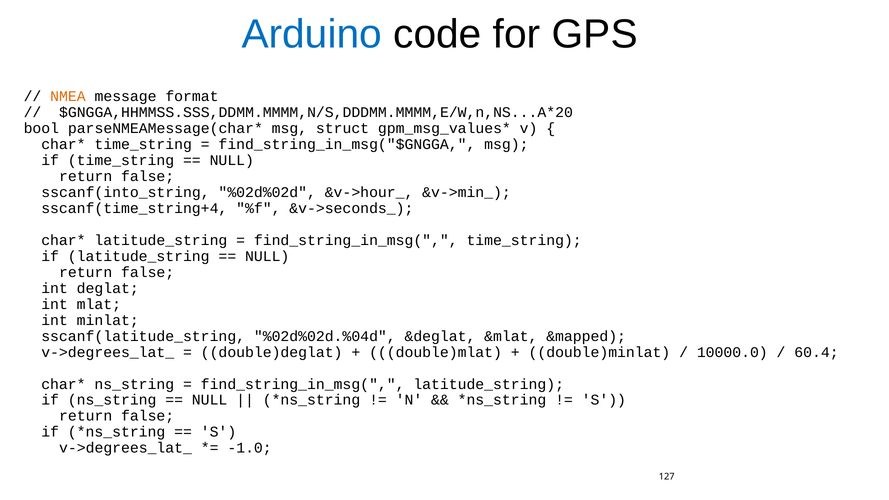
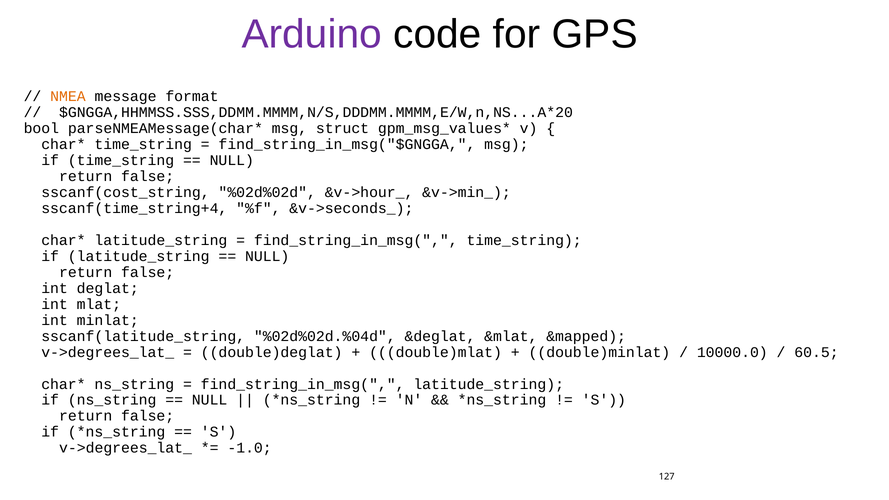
Arduino colour: blue -> purple
sscanf(into_string: sscanf(into_string -> sscanf(cost_string
60.4: 60.4 -> 60.5
